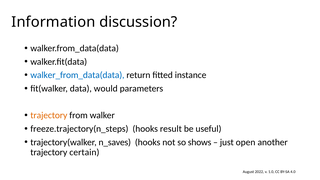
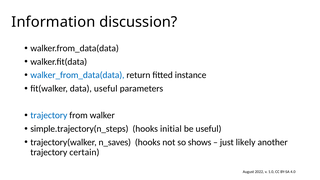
data would: would -> useful
trajectory at (49, 115) colour: orange -> blue
freeze.trajectory(n_steps: freeze.trajectory(n_steps -> simple.trajectory(n_steps
result: result -> initial
open: open -> likely
